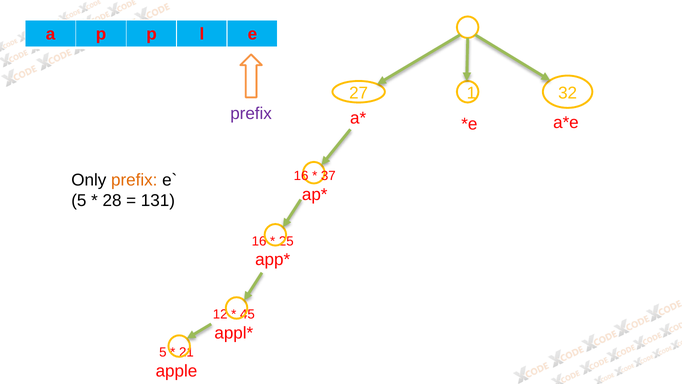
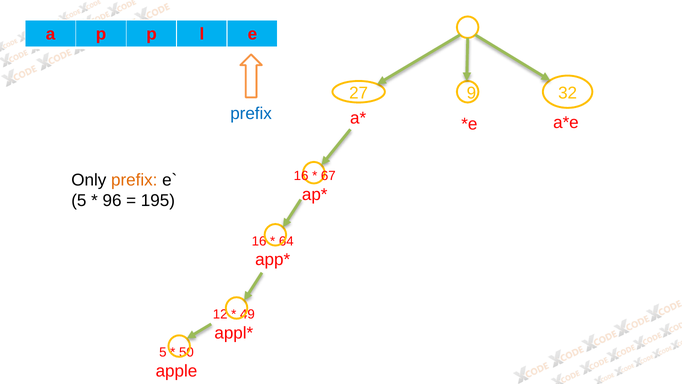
1: 1 -> 9
prefix at (251, 113) colour: purple -> blue
37: 37 -> 67
28: 28 -> 96
131: 131 -> 195
25: 25 -> 64
45: 45 -> 49
21: 21 -> 50
